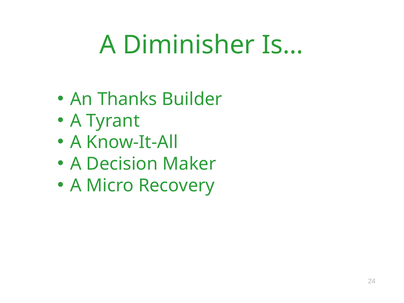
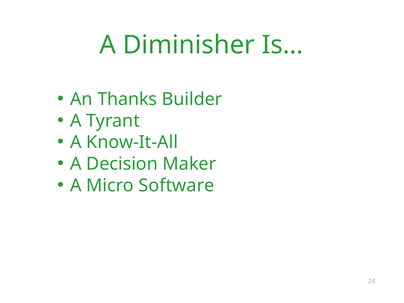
Recovery: Recovery -> Software
